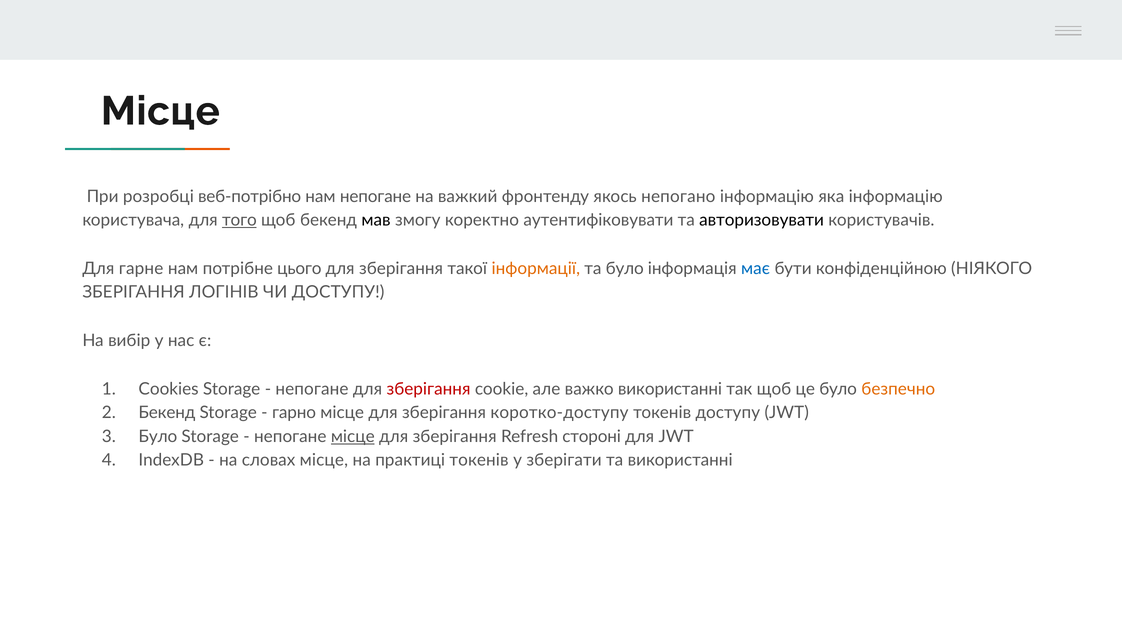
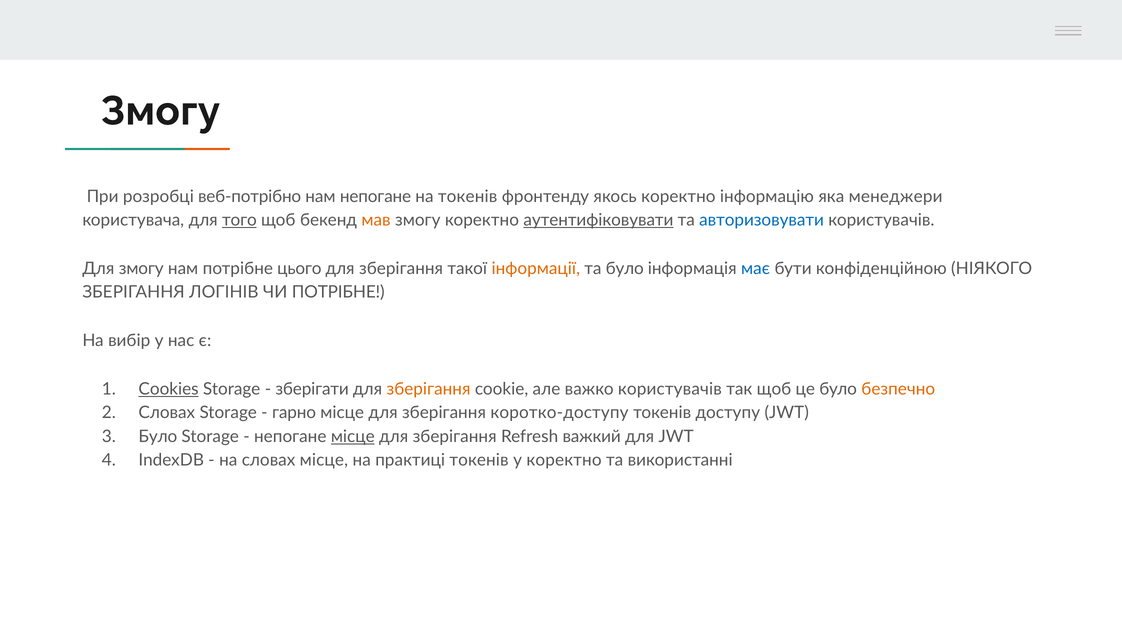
Місце at (160, 111): Місце -> Змогу
на важкий: важкий -> токенів
якось непогано: непогано -> коректно
яка інформацію: інформацію -> менеджери
мав colour: black -> orange
аутентифіковувати underline: none -> present
авторизовувати colour: black -> blue
Для гарне: гарне -> змогу
ЧИ ДОСТУПУ: ДОСТУПУ -> ПОТРІБНЕ
Cookies underline: none -> present
непогане at (312, 389): непогане -> зберігати
зберігання at (429, 389) colour: red -> orange
важко використанні: використанні -> користувачів
Бекенд at (167, 413): Бекенд -> Словах
стороні: стороні -> важкий
у зберігати: зберігати -> коректно
